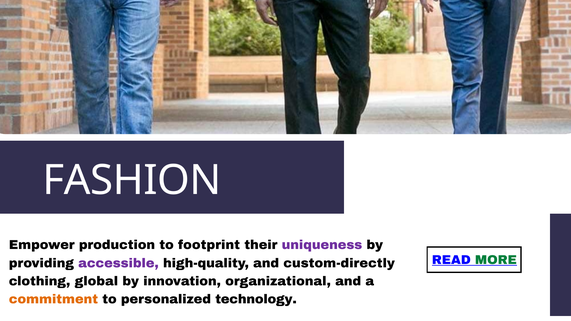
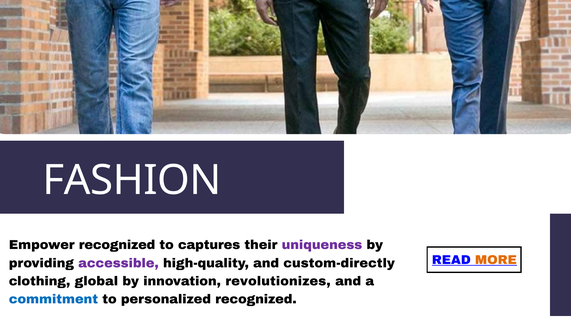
Empower production: production -> recognized
footprint: footprint -> captures
MORE colour: green -> orange
organizational: organizational -> revolutionizes
commitment colour: orange -> blue
personalized technology: technology -> recognized
